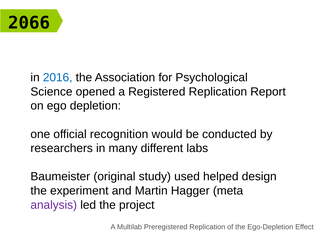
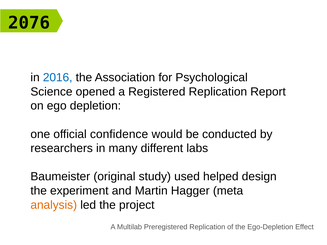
2066: 2066 -> 2076
recognition: recognition -> confidence
analysis colour: purple -> orange
